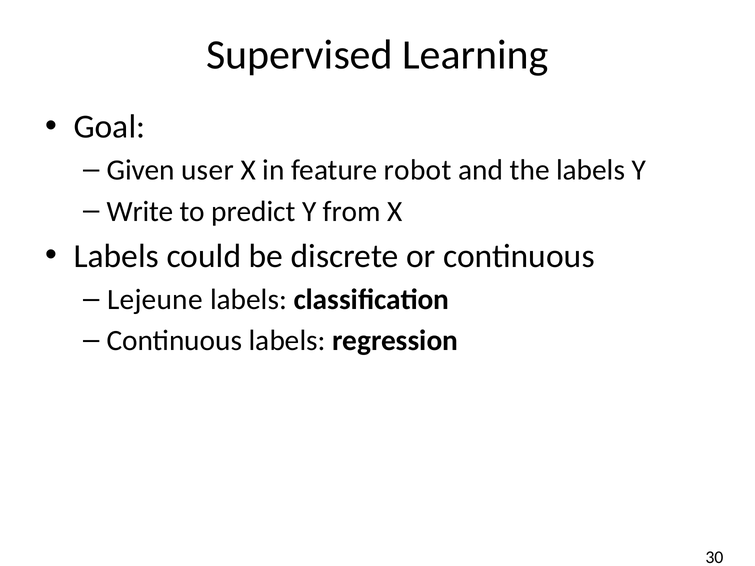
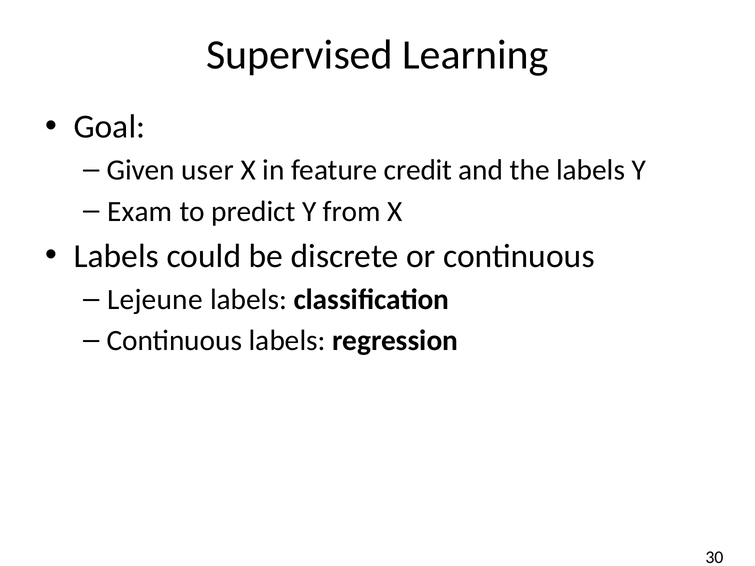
robot: robot -> credit
Write: Write -> Exam
